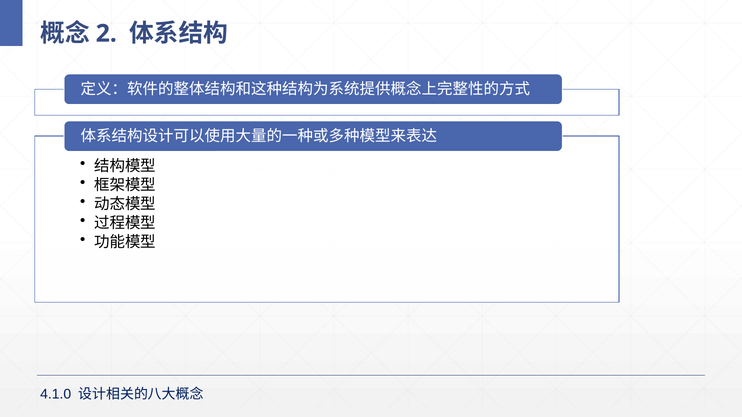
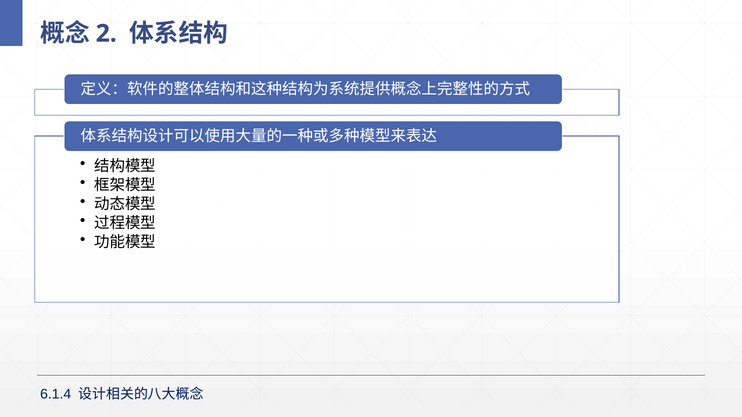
4.1.0: 4.1.0 -> 6.1.4
